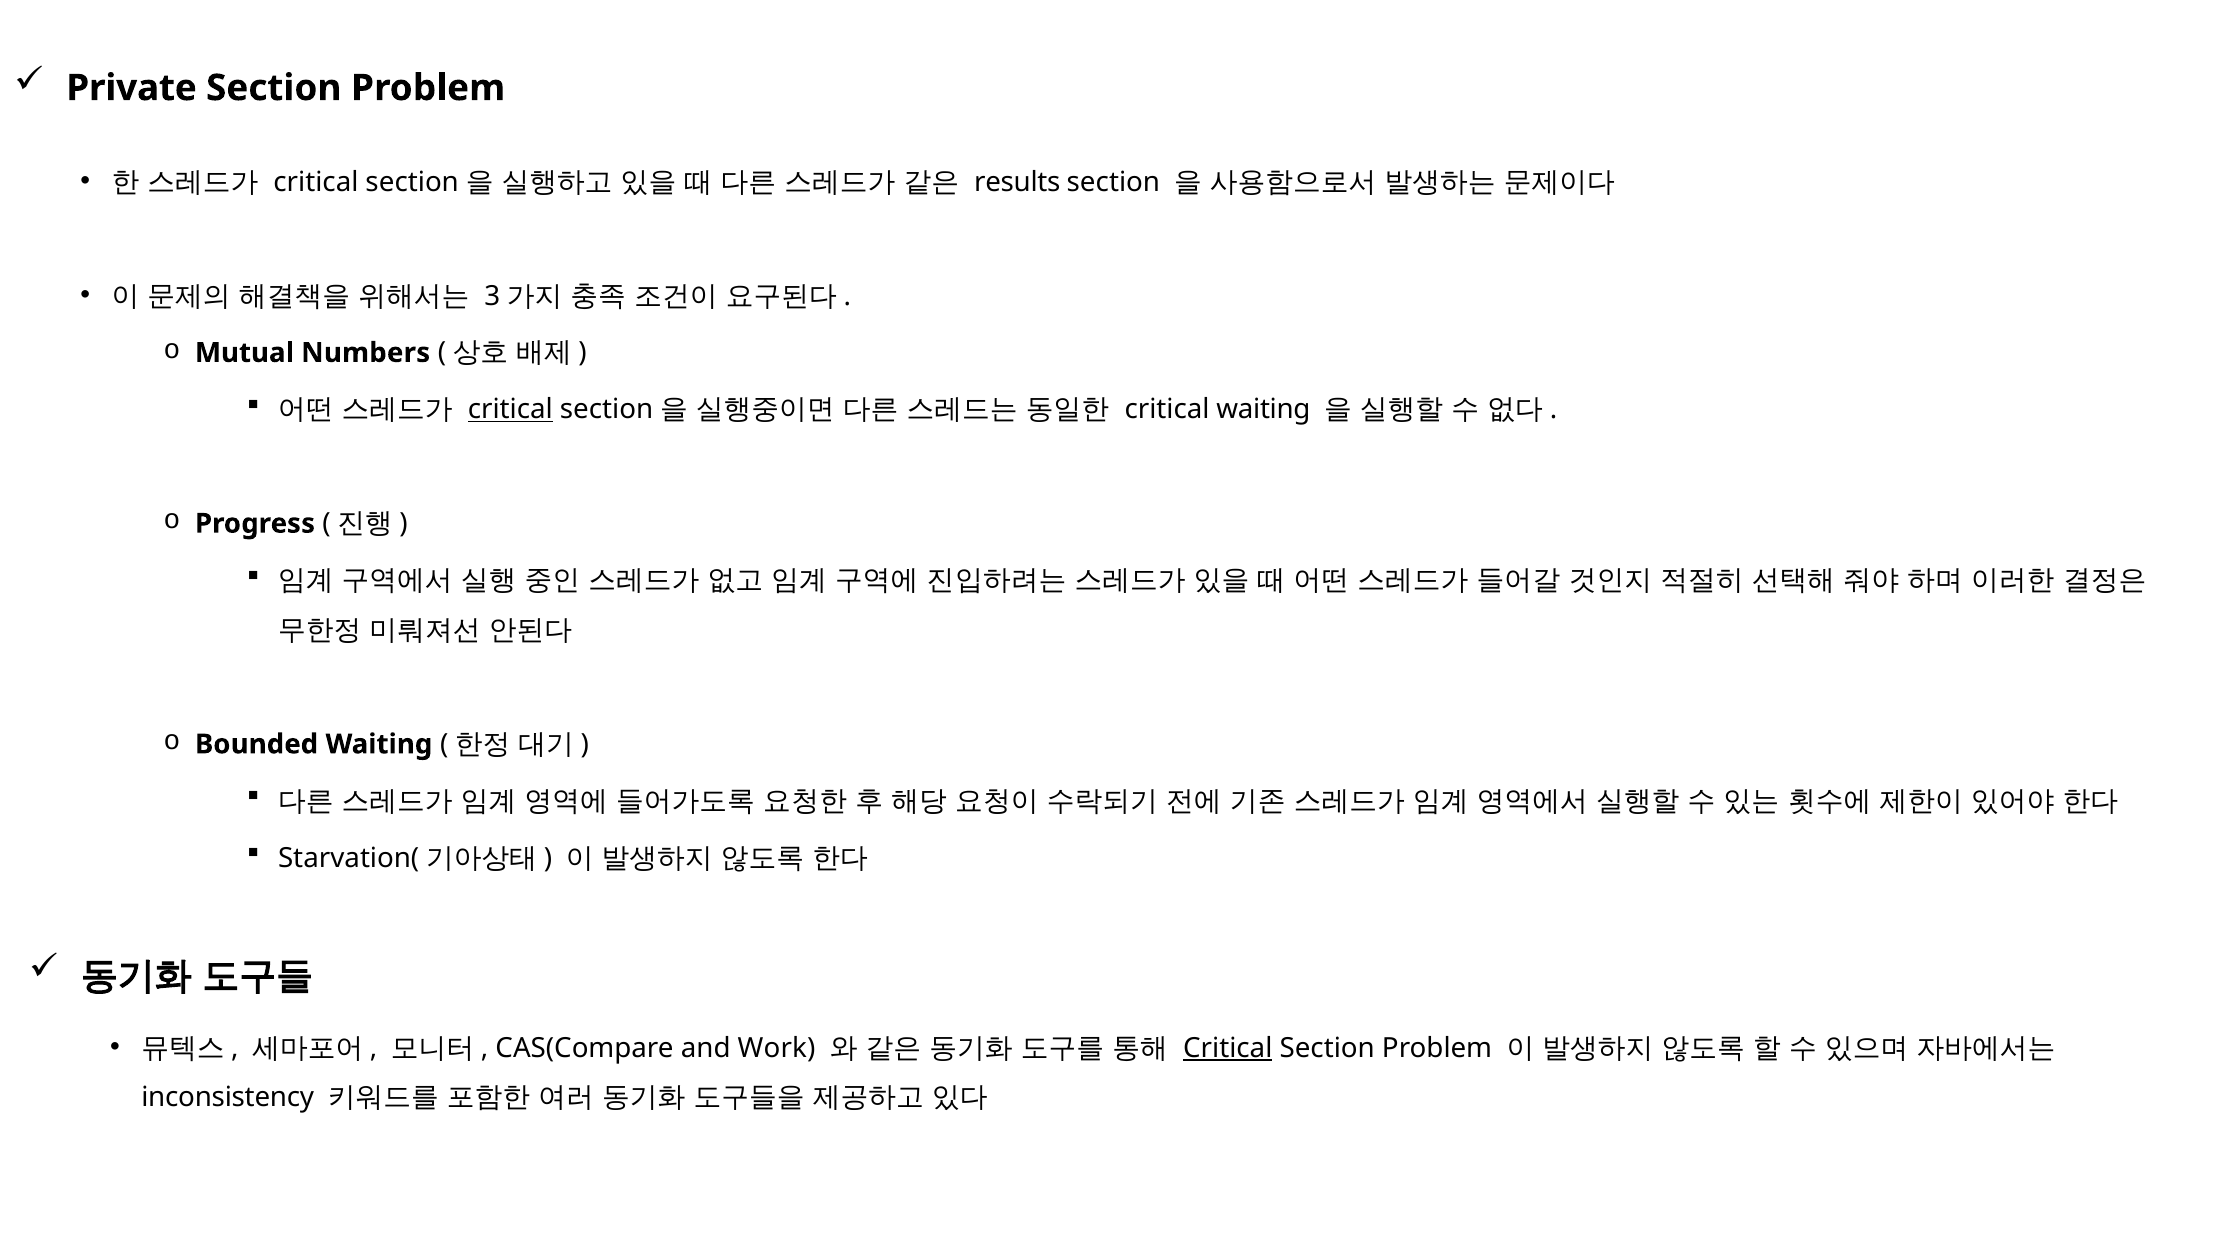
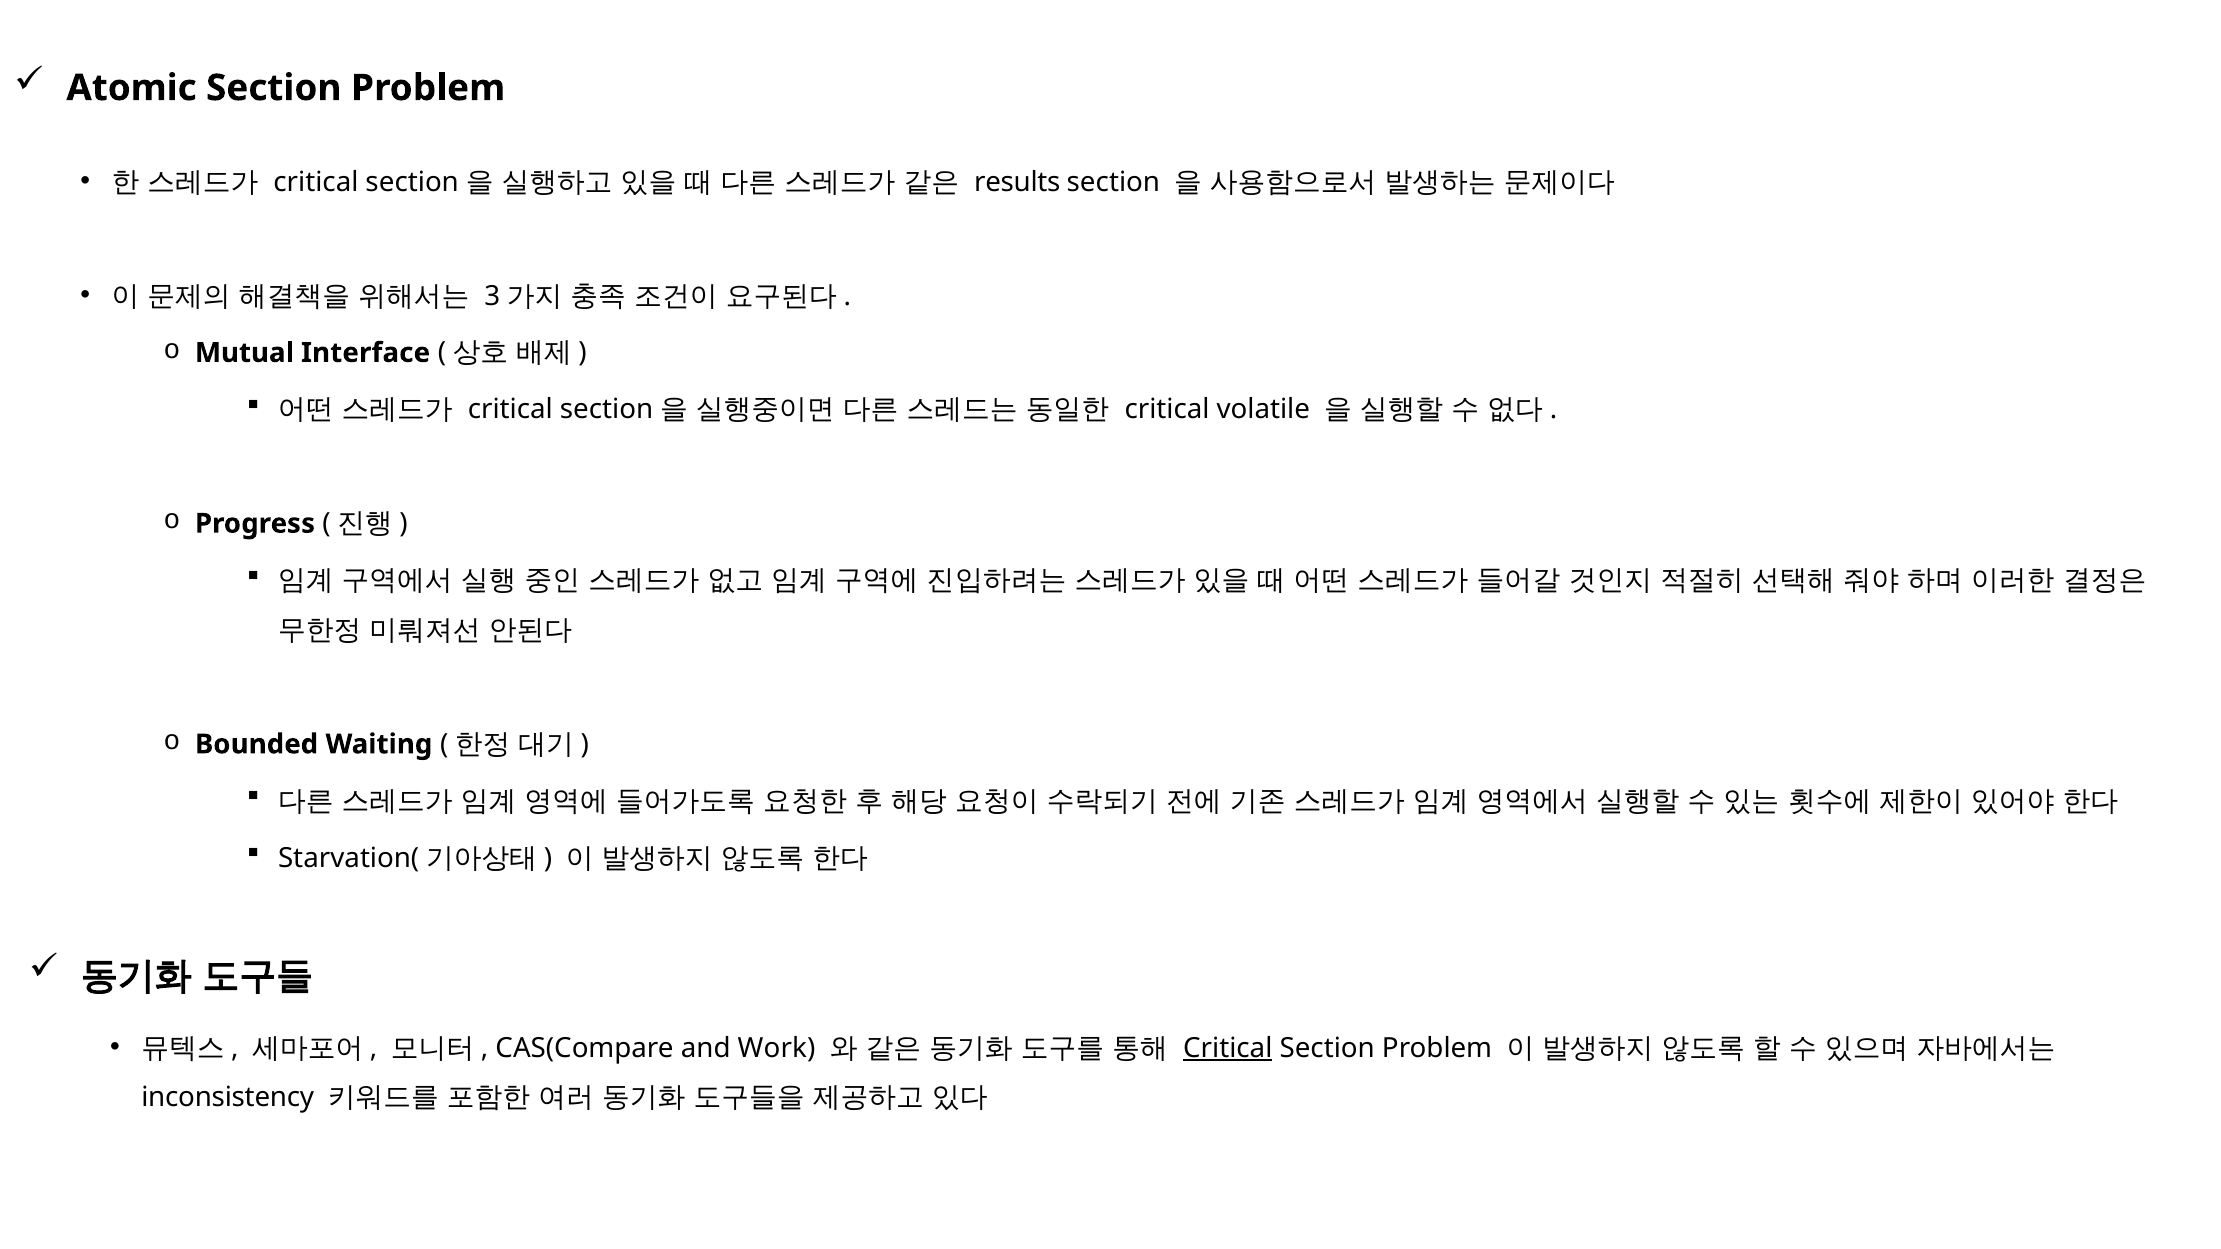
Private: Private -> Atomic
Numbers: Numbers -> Interface
critical at (510, 410) underline: present -> none
critical waiting: waiting -> volatile
